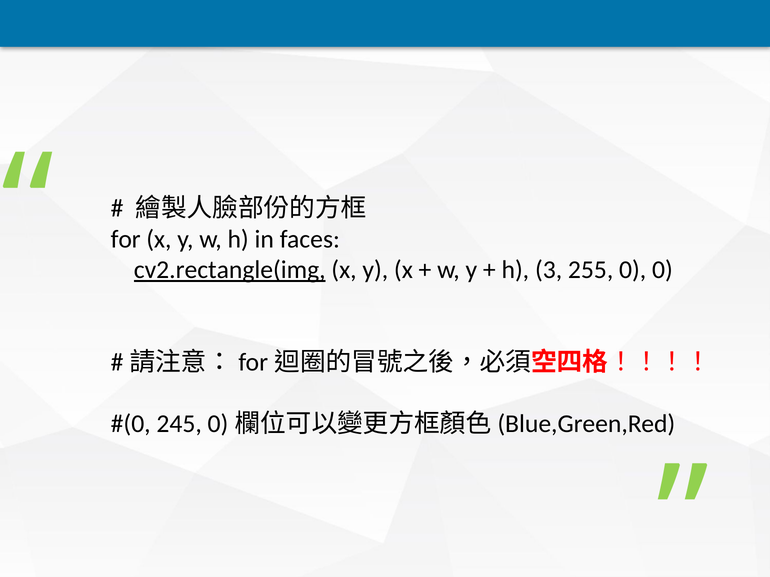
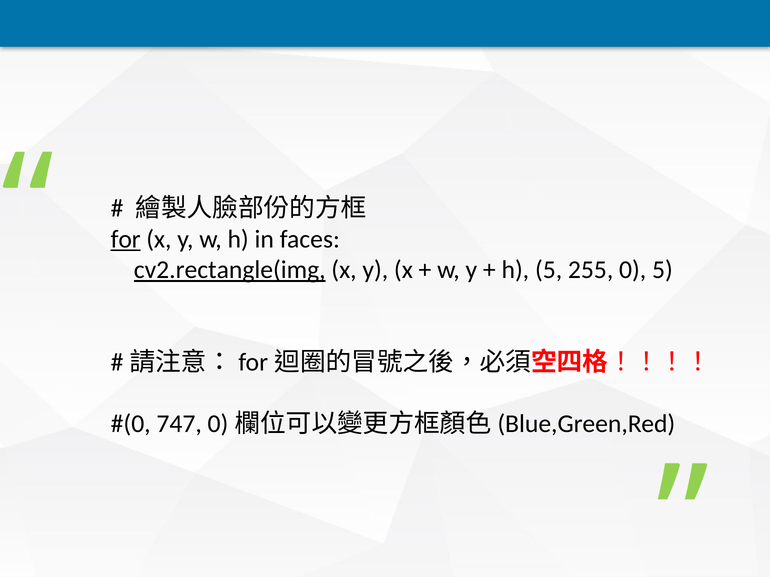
for underline: none -> present
h 3: 3 -> 5
0 0: 0 -> 5
245: 245 -> 747
